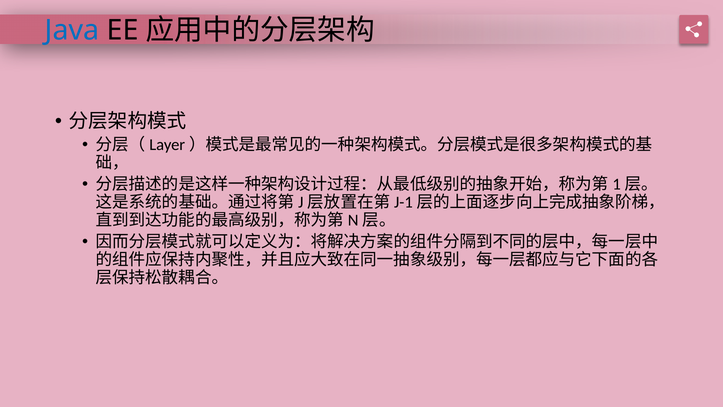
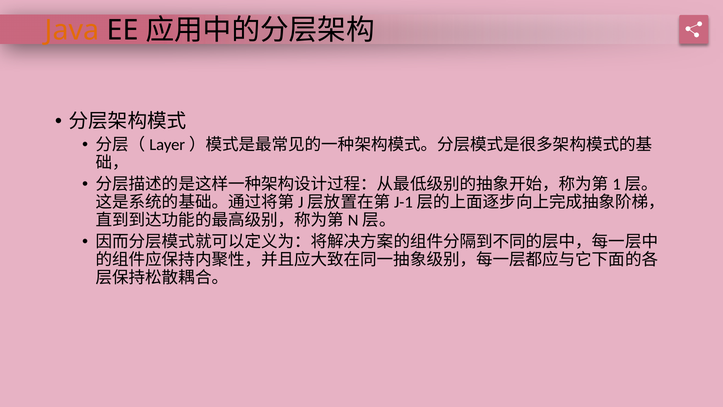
Java colour: blue -> orange
